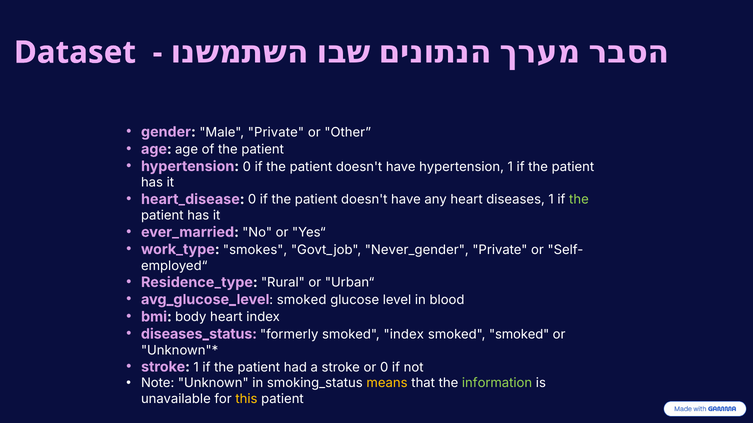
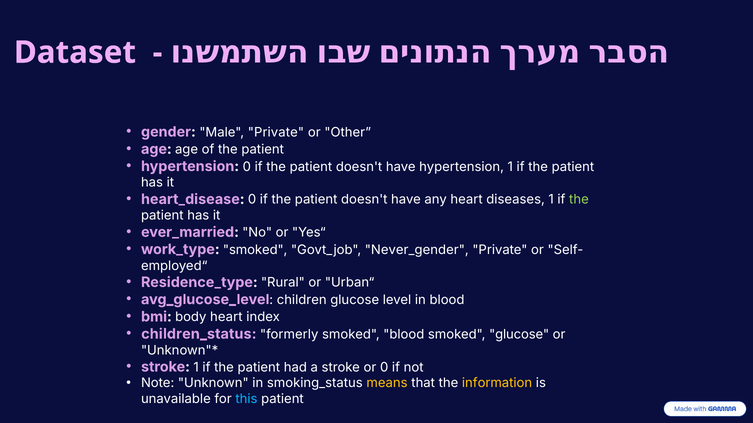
work_type smokes: smokes -> smoked
avg_glucose_level smoked: smoked -> children
diseases_status: diseases_status -> children_status
smoked index: index -> blood
smoked smoked: smoked -> glucose
information colour: light green -> yellow
this colour: yellow -> light blue
